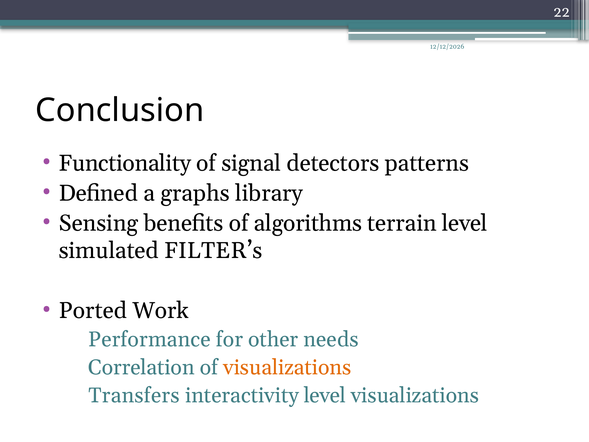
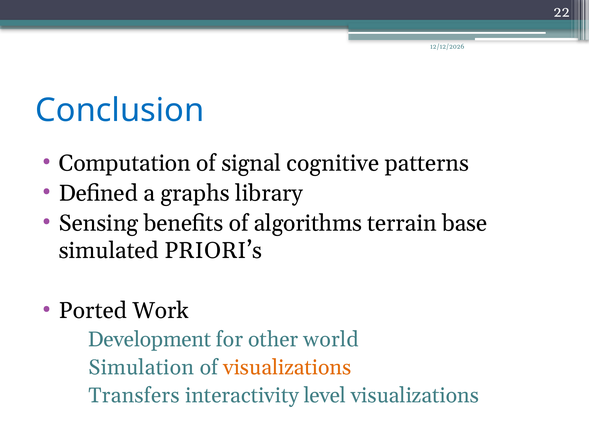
Conclusion colour: black -> blue
Functionality: Functionality -> Computation
detectors: detectors -> cognitive
terrain level: level -> base
FILTER’s: FILTER’s -> PRIORI’s
Performance: Performance -> Development
needs: needs -> world
Correlation: Correlation -> Simulation
